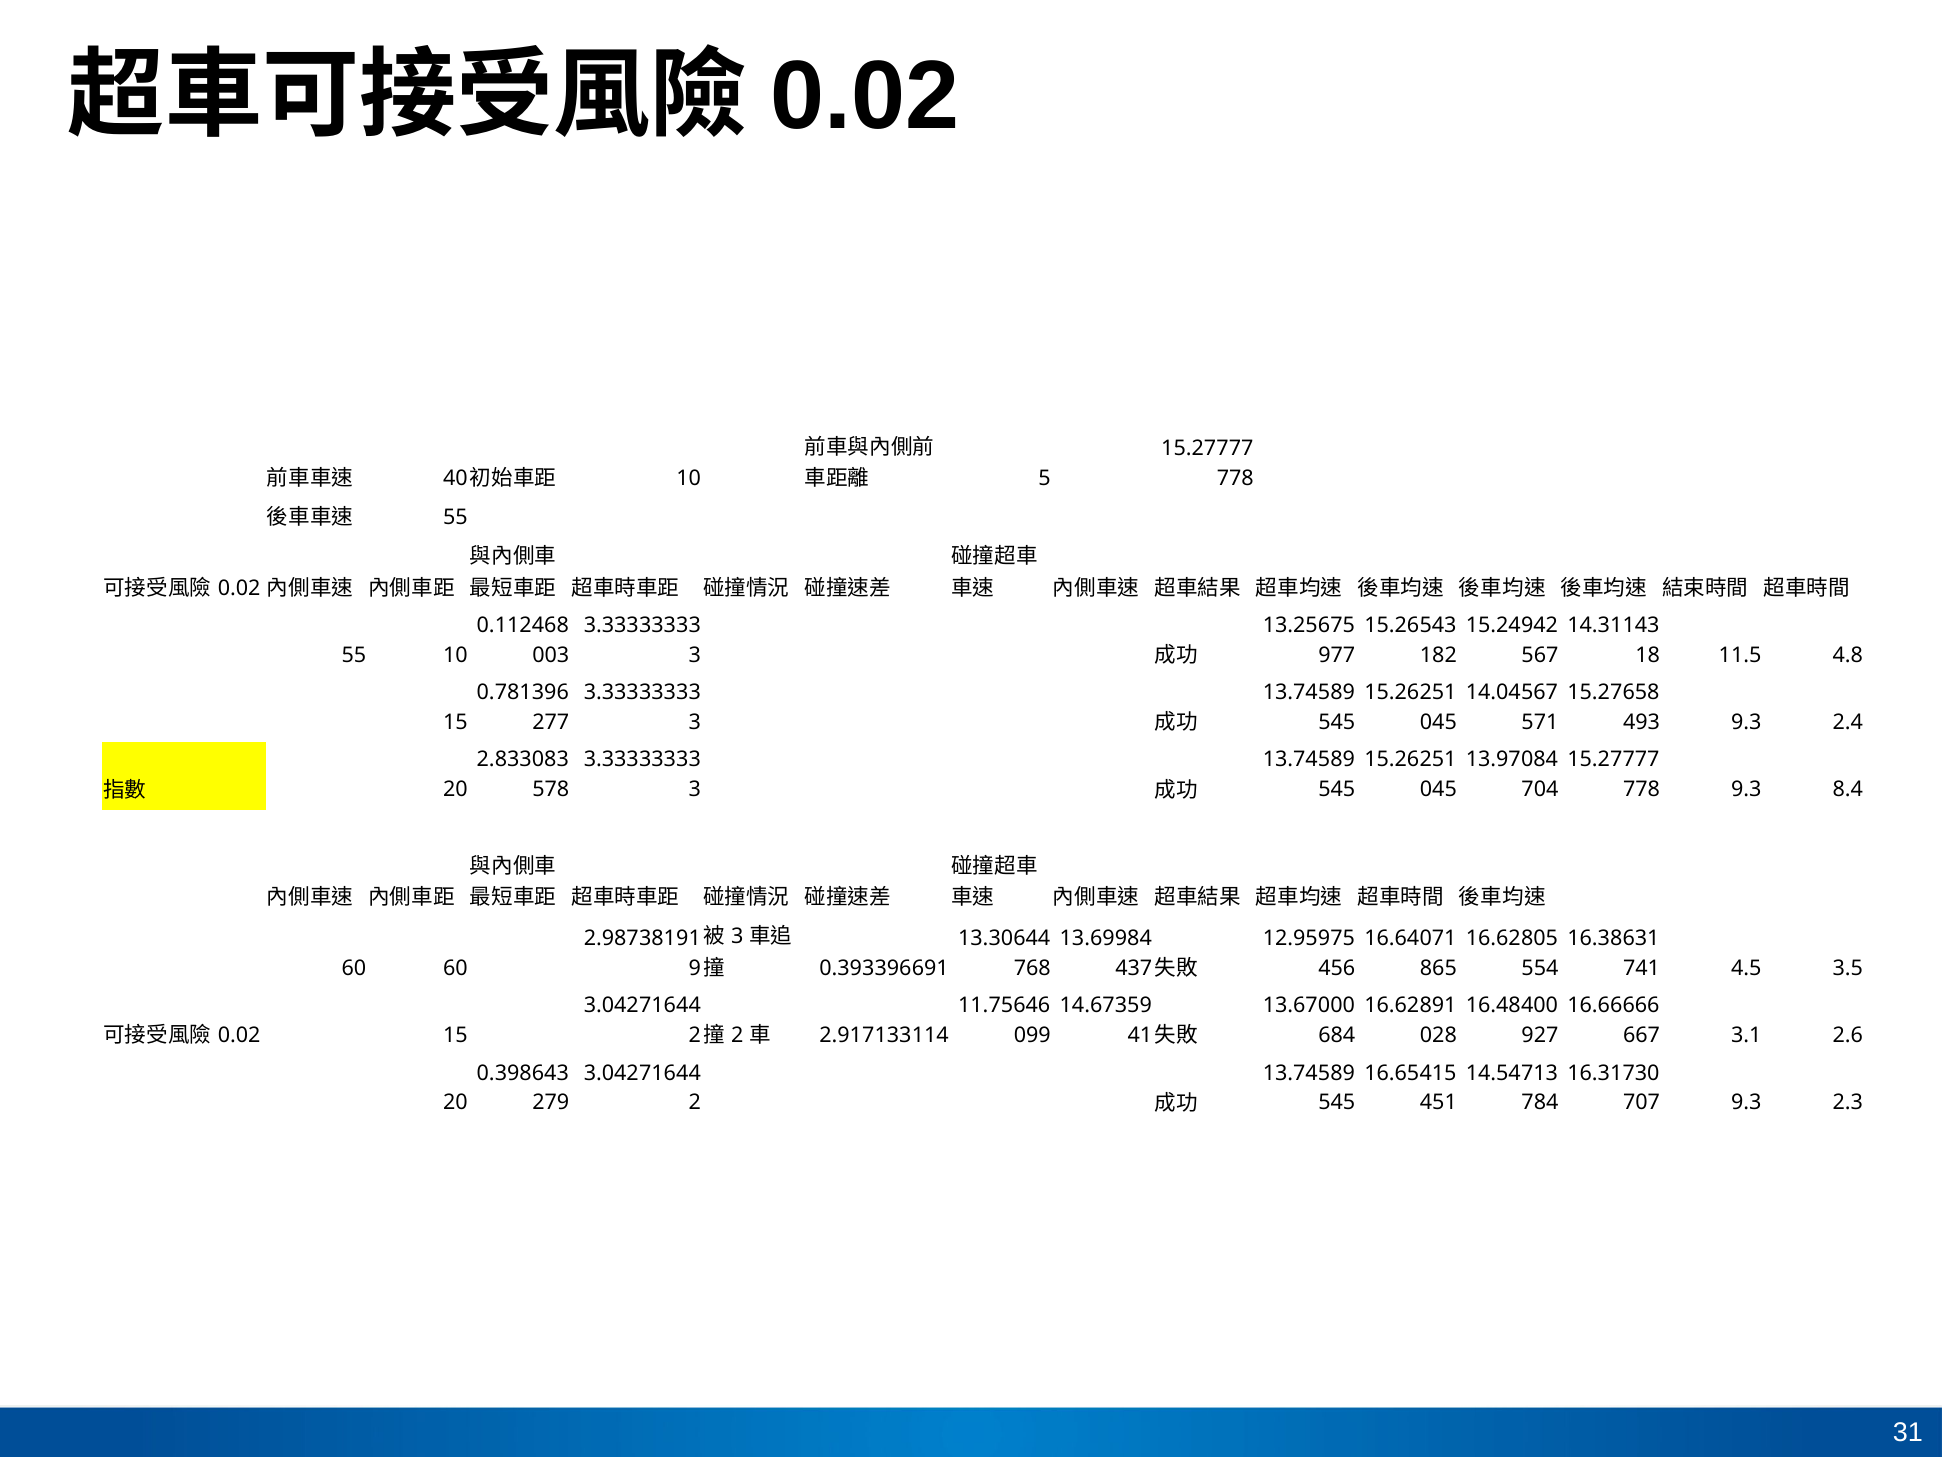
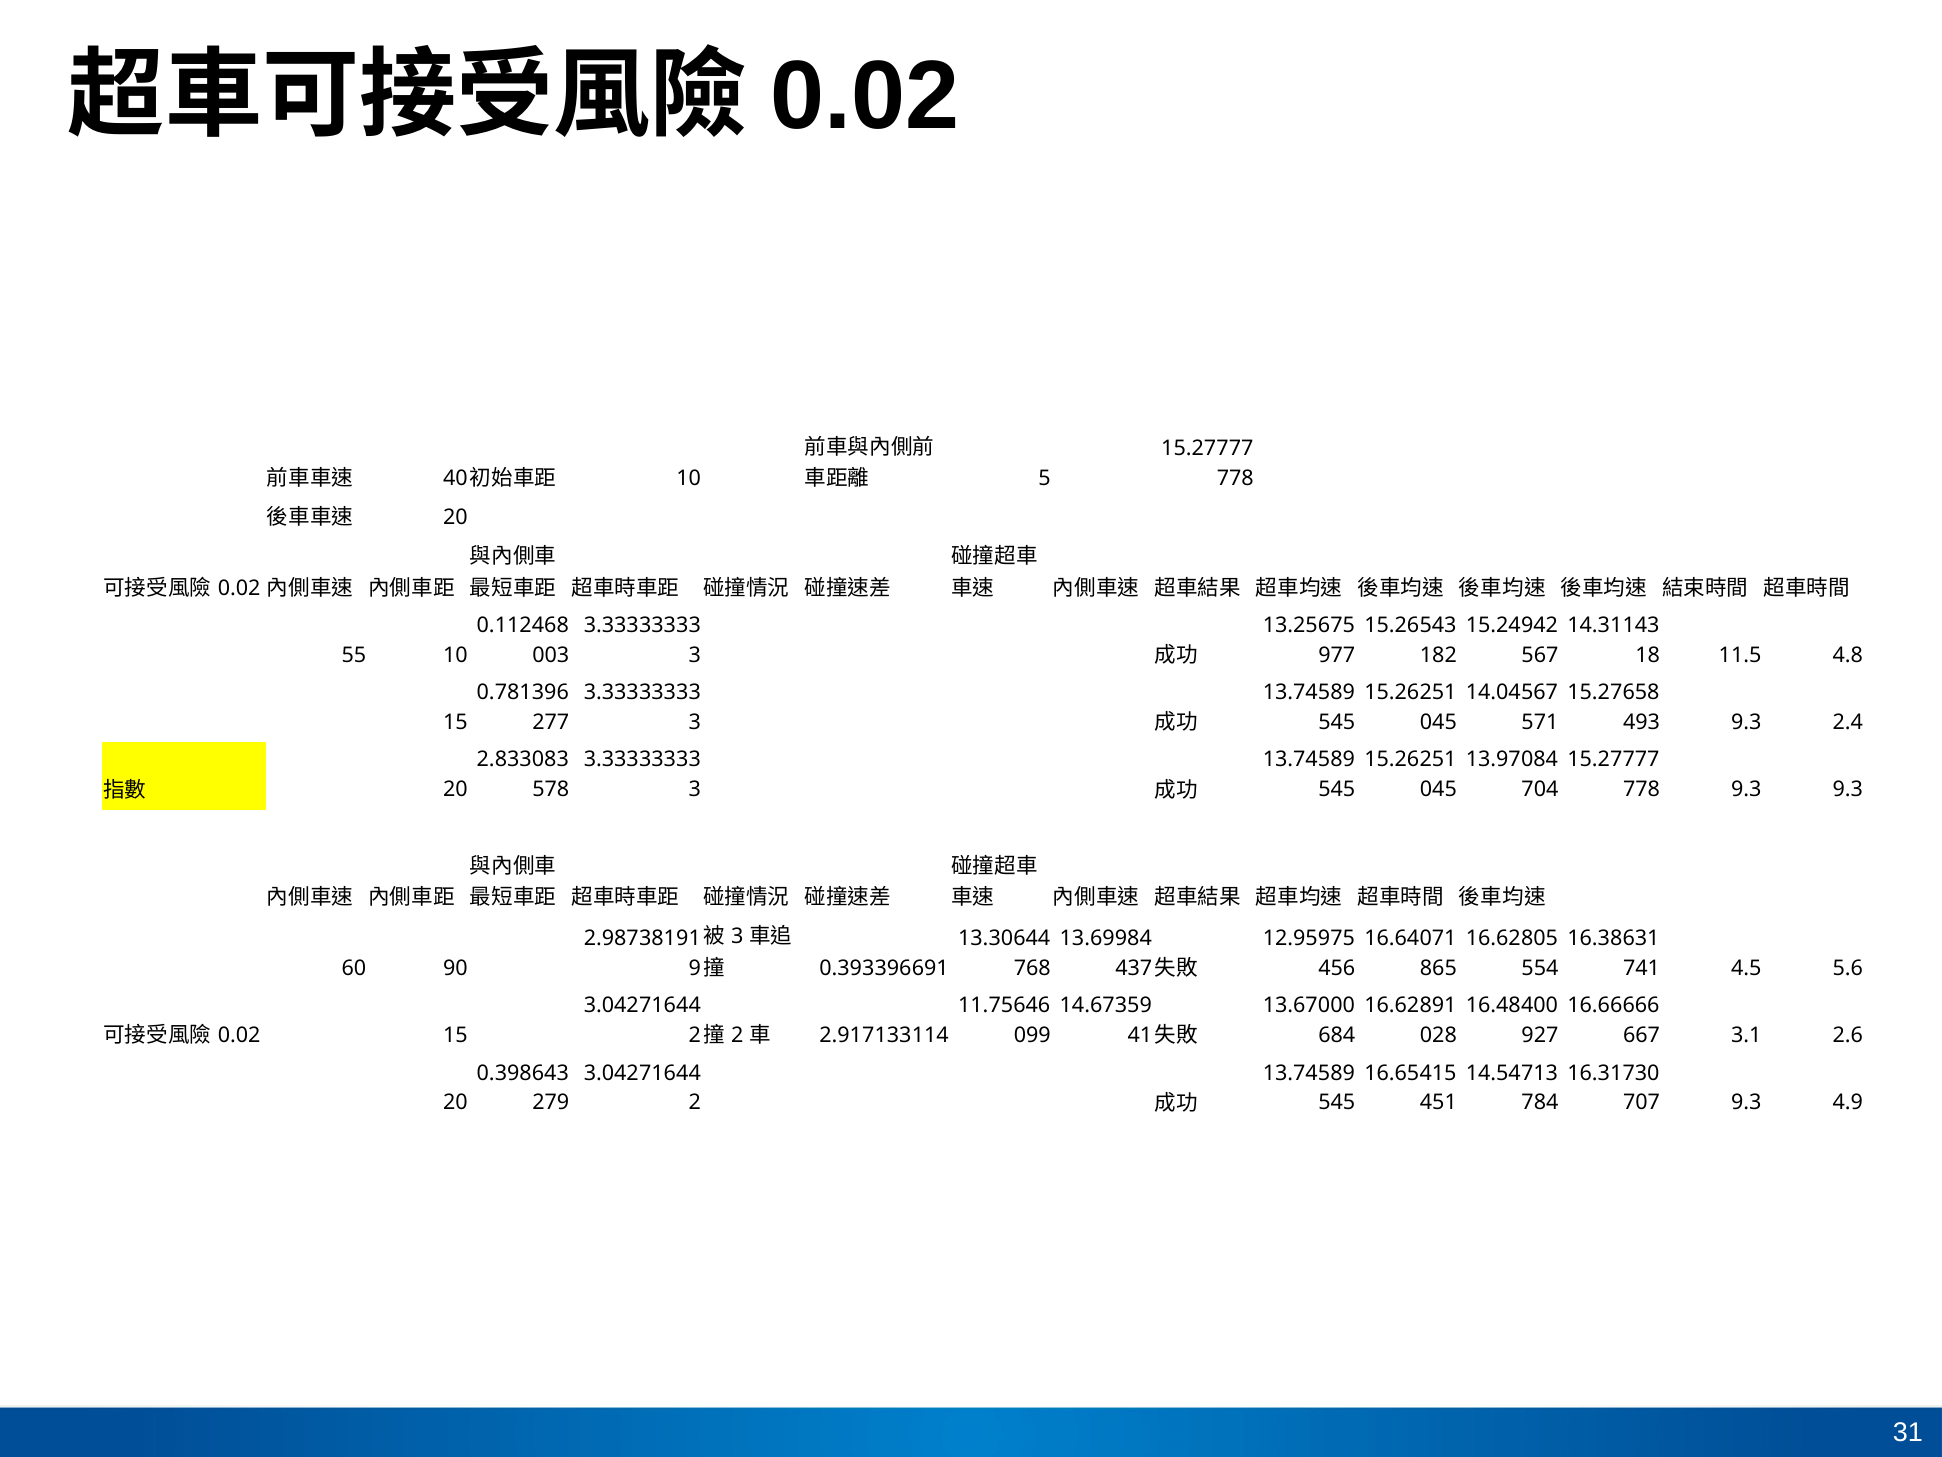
55 at (455, 517): 55 -> 20
9.3 8.4: 8.4 -> 9.3
60 60: 60 -> 90
3.5: 3.5 -> 5.6
2.3: 2.3 -> 4.9
